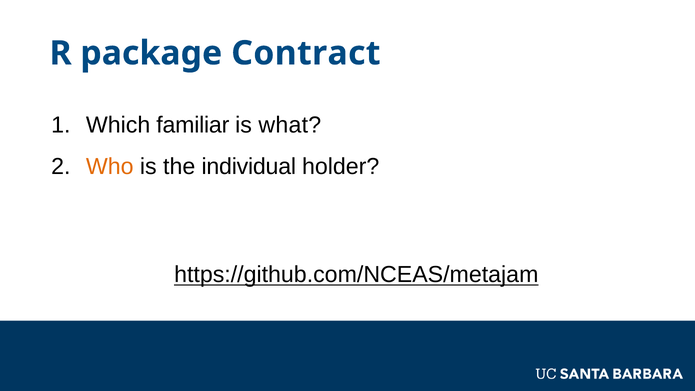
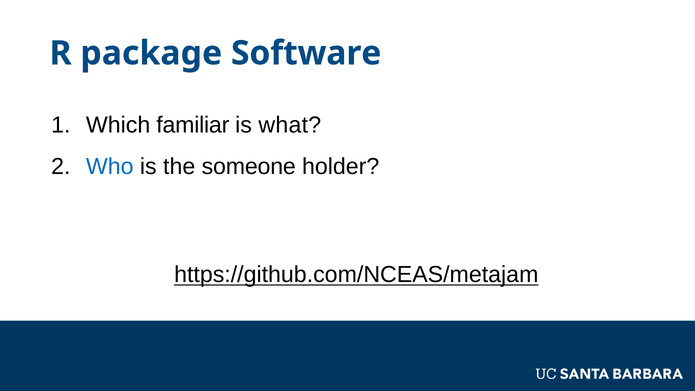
Contract: Contract -> Software
Who colour: orange -> blue
individual: individual -> someone
